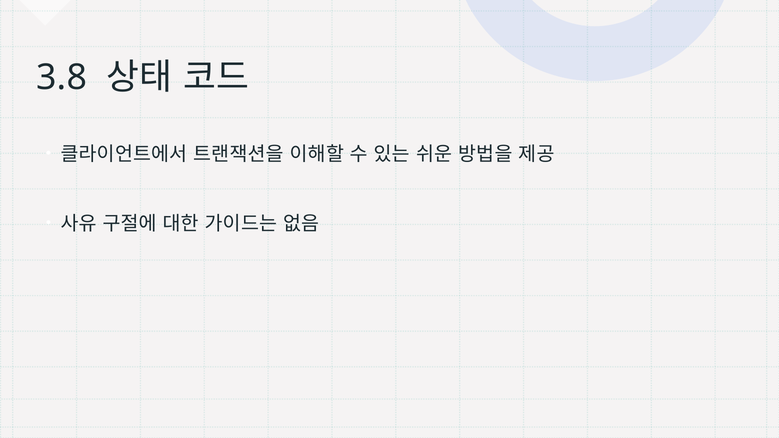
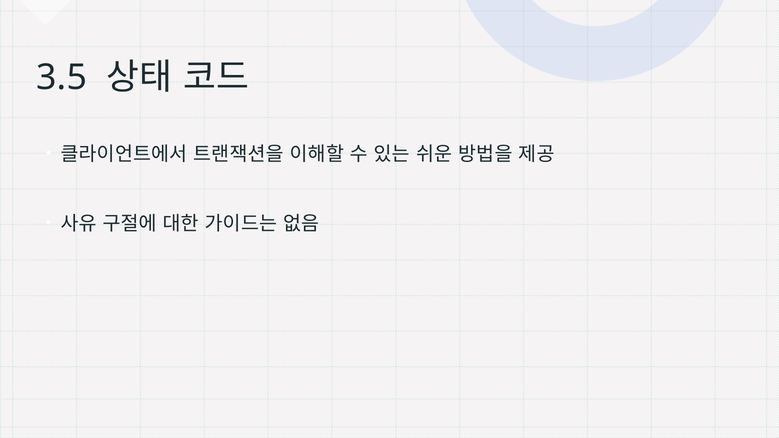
3.8: 3.8 -> 3.5
